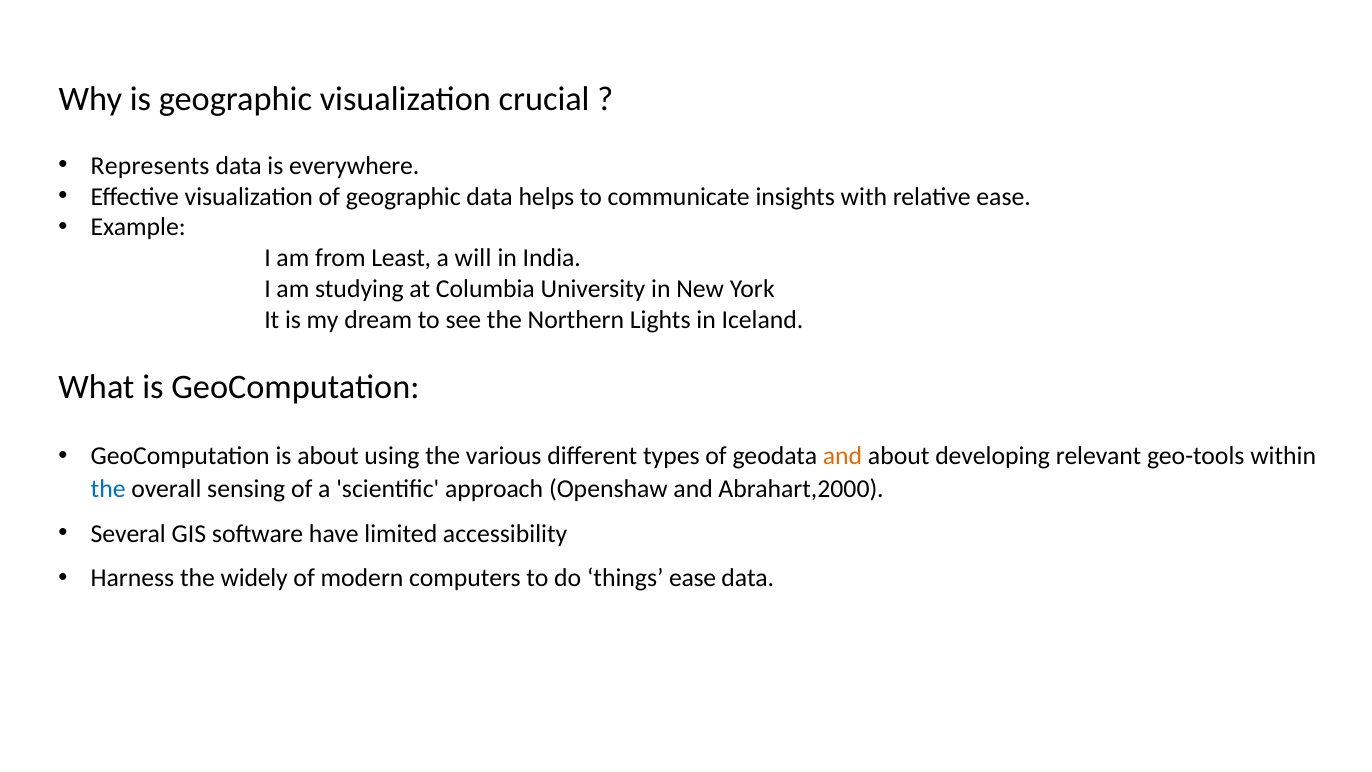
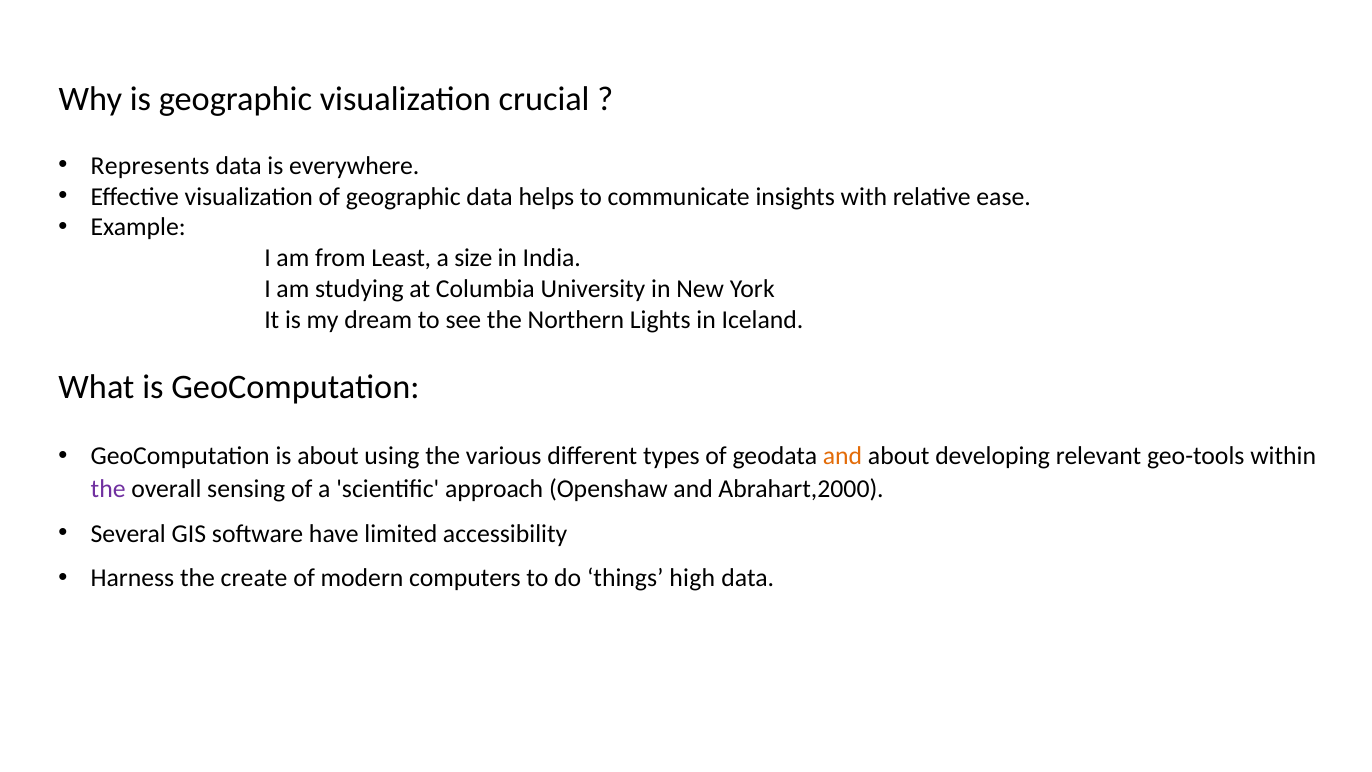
will: will -> size
the at (108, 489) colour: blue -> purple
widely: widely -> create
things ease: ease -> high
